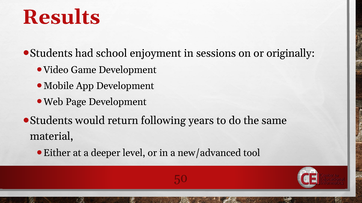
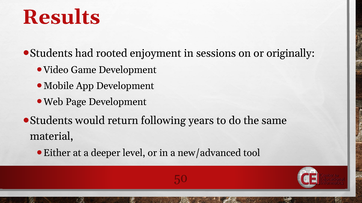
school: school -> rooted
